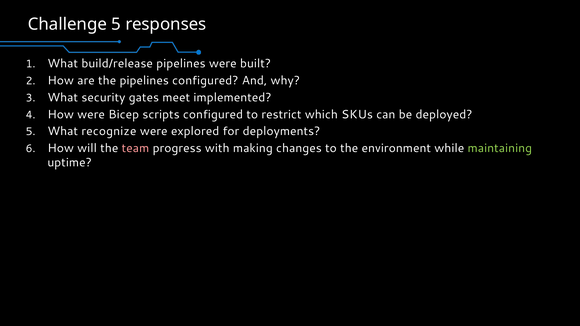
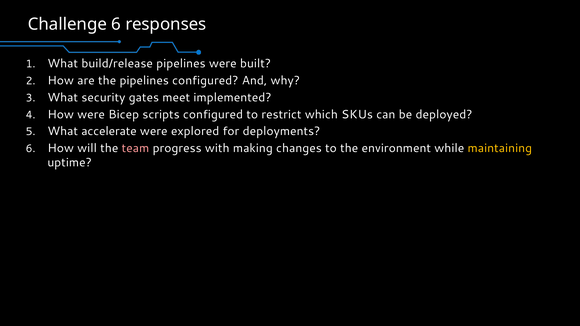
Challenge 5: 5 -> 6
recognize: recognize -> accelerate
maintaining colour: light green -> yellow
